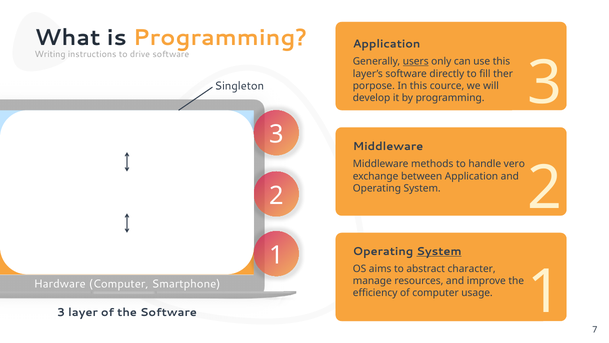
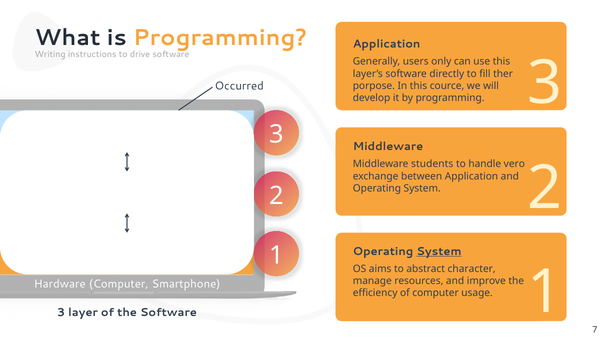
users underline: present -> none
Singleton: Singleton -> Occurred
methods: methods -> students
